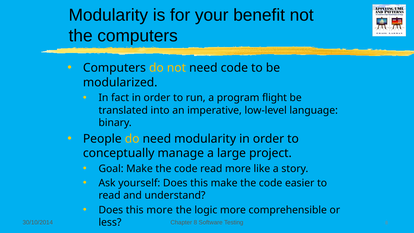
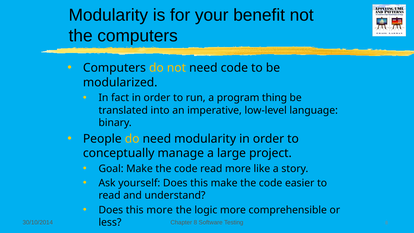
flight: flight -> thing
